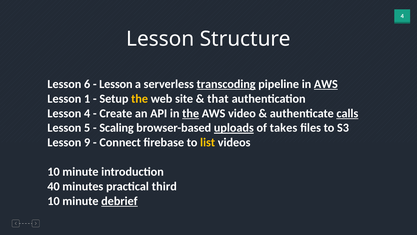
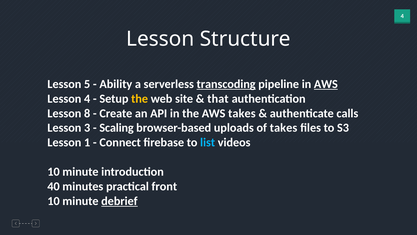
6: 6 -> 5
Lesson at (116, 84): Lesson -> Ability
Lesson 1: 1 -> 4
Lesson 4: 4 -> 8
the at (191, 113) underline: present -> none
AWS video: video -> takes
calls underline: present -> none
5: 5 -> 3
uploads underline: present -> none
9: 9 -> 1
list colour: yellow -> light blue
third: third -> front
